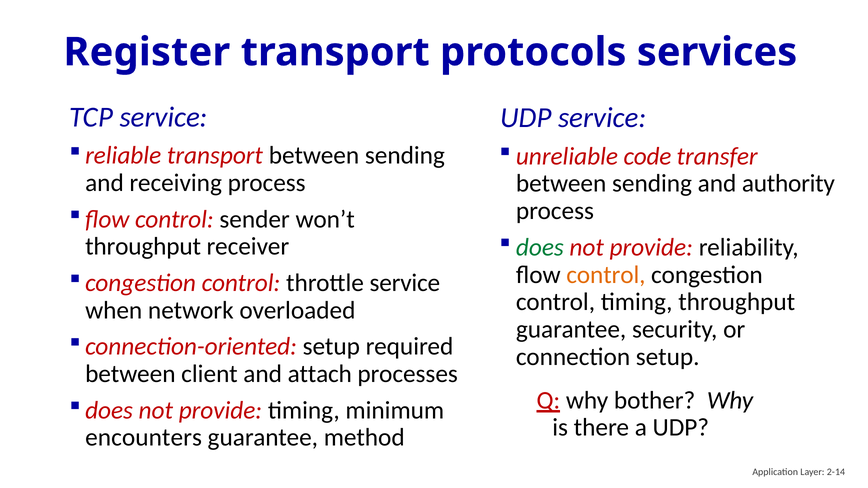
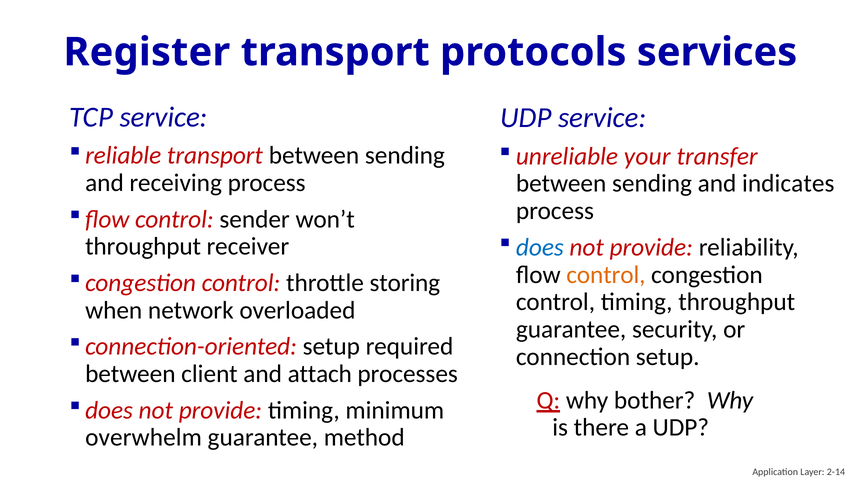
code: code -> your
authority: authority -> indicates
does at (540, 247) colour: green -> blue
throttle service: service -> storing
encounters: encounters -> overwhelm
